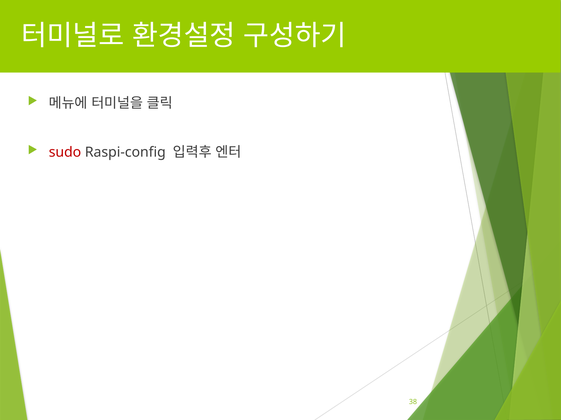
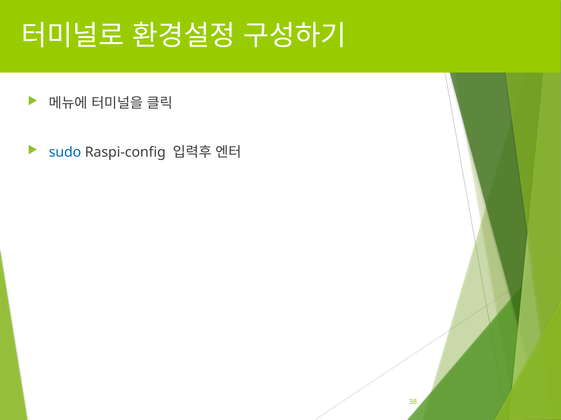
sudo colour: red -> blue
